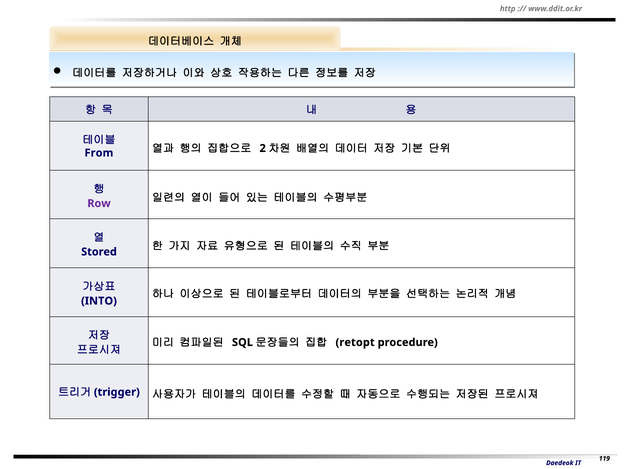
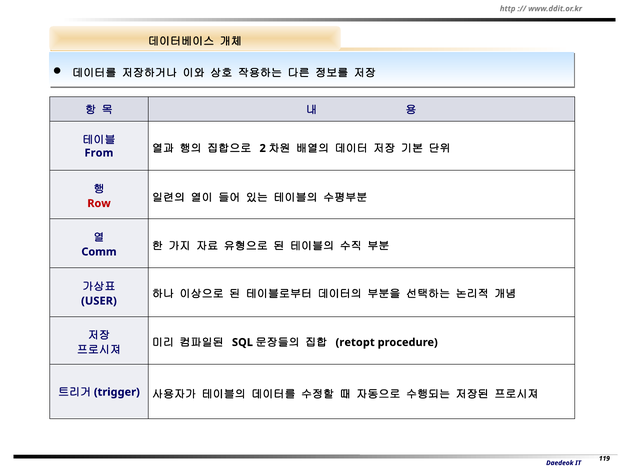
Row colour: purple -> red
Stored: Stored -> Comm
INTO: INTO -> USER
